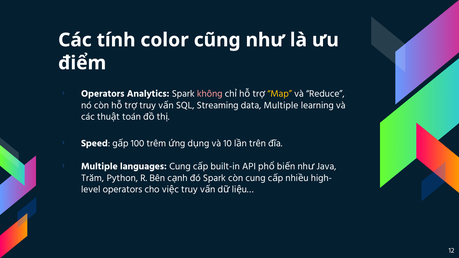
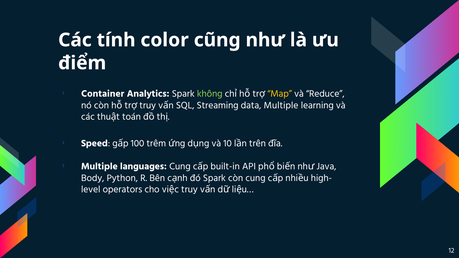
Operators at (103, 94): Operators -> Container
không colour: pink -> light green
Trăm: Trăm -> Body
